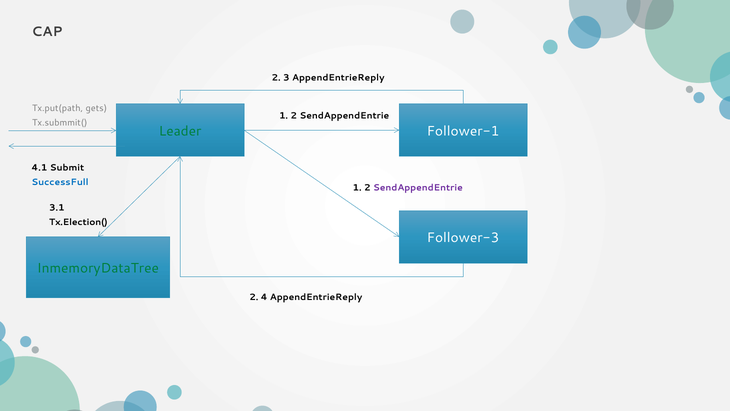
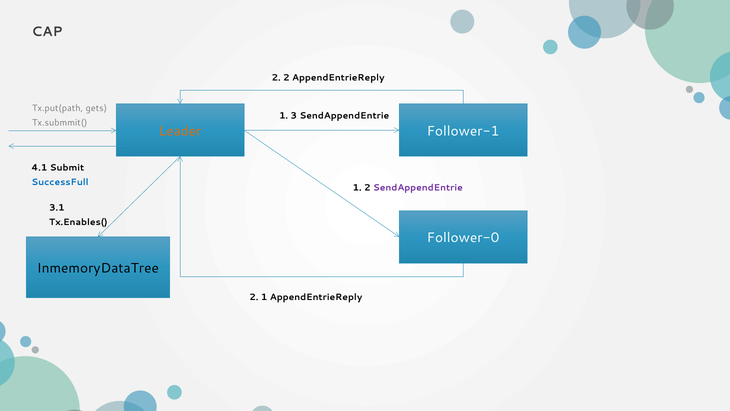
2 3: 3 -> 2
2 at (294, 116): 2 -> 3
Leader colour: green -> orange
Tx.Election(: Tx.Election( -> Tx.Enables(
Follower-3: Follower-3 -> Follower-0
InmemoryDataTree colour: green -> black
2 4: 4 -> 1
